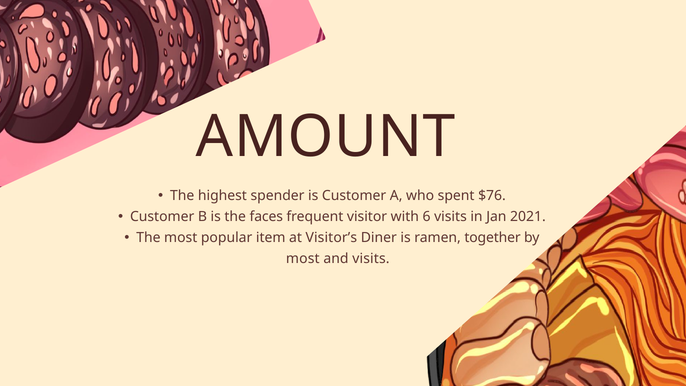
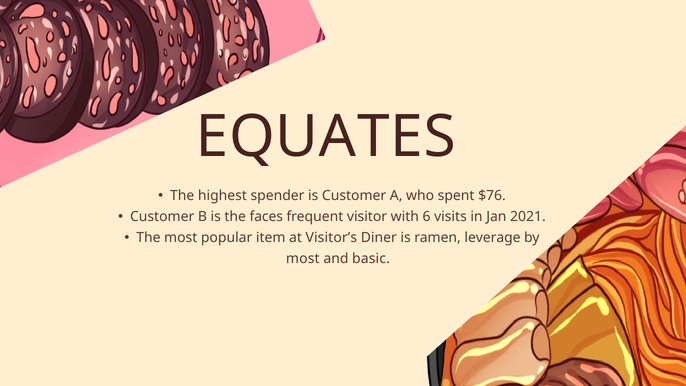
AMOUNT: AMOUNT -> EQUATES
together: together -> leverage
and visits: visits -> basic
